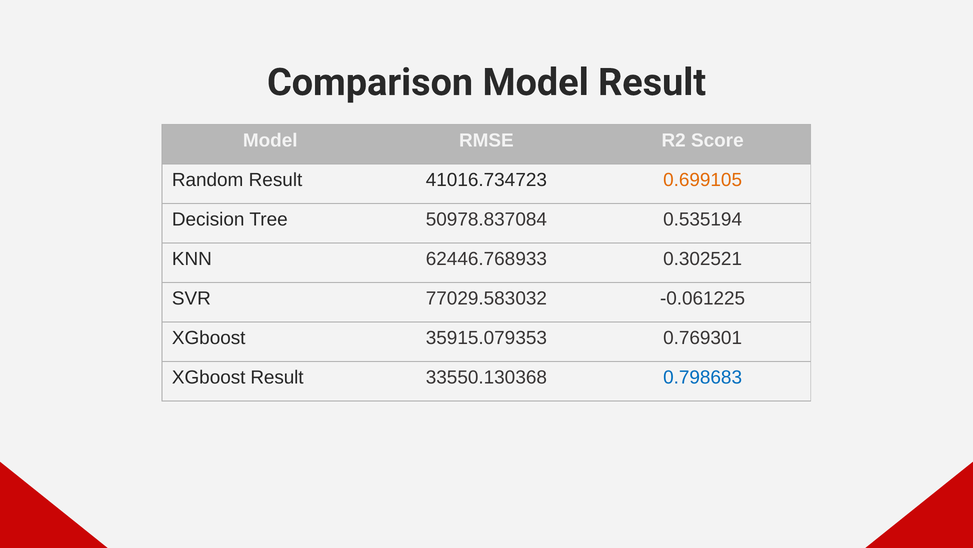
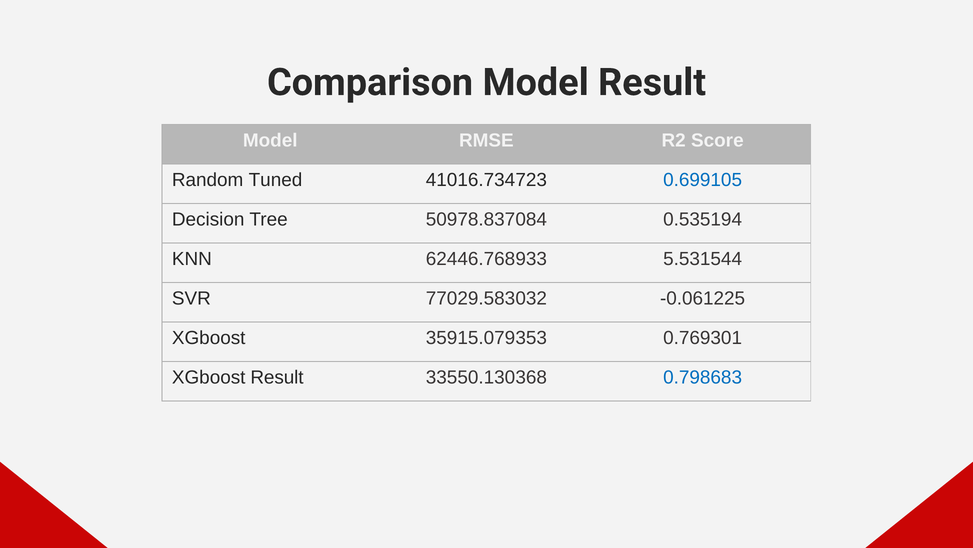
Random Result: Result -> Tuned
0.699105 colour: orange -> blue
0.302521: 0.302521 -> 5.531544
